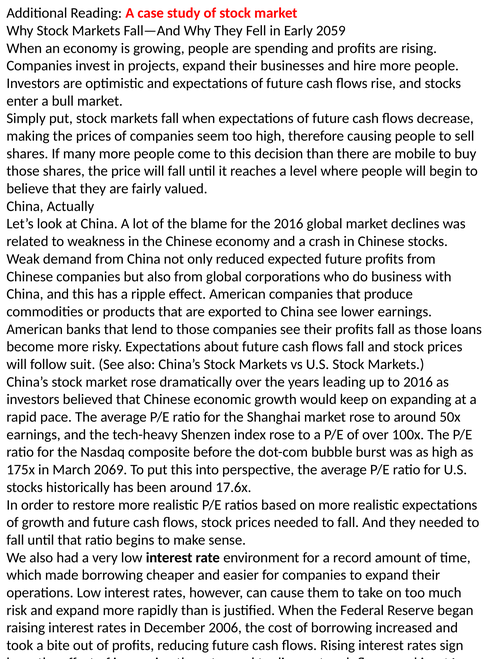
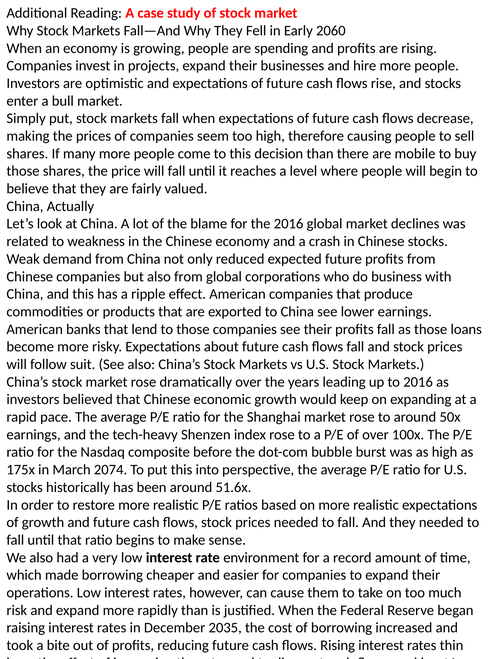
2059: 2059 -> 2060
2069: 2069 -> 2074
17.6x: 17.6x -> 51.6x
2006: 2006 -> 2035
sign: sign -> thin
